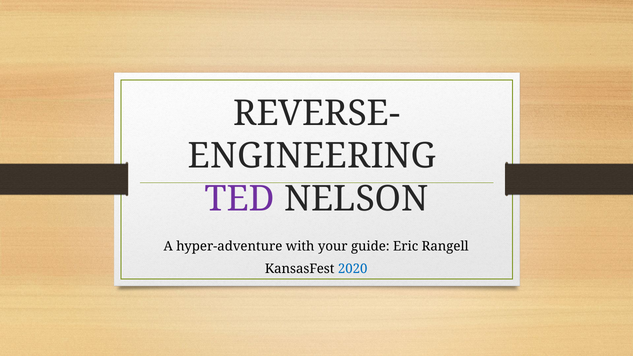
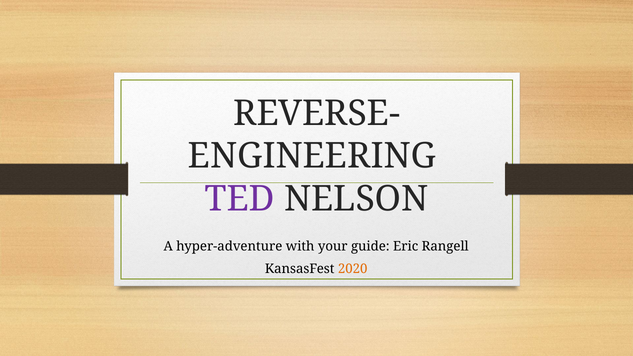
2020 colour: blue -> orange
